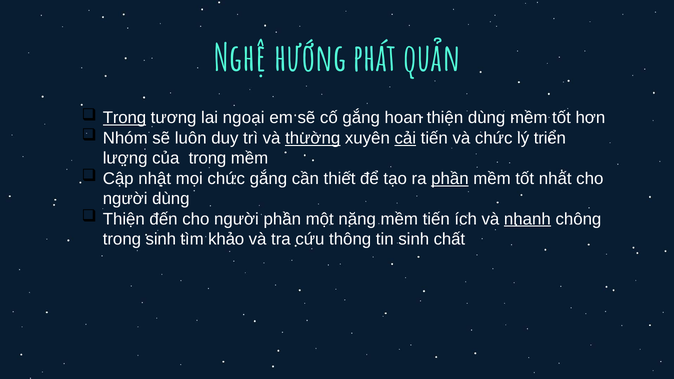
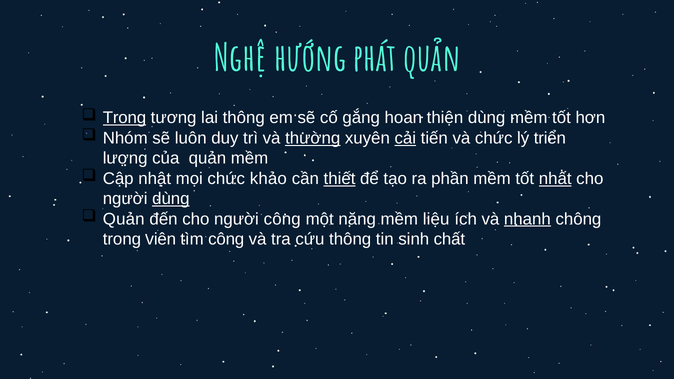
lai ngoại: ngoại -> thông
của trong: trong -> quản
chức gắng: gắng -> khảo
thiết underline: none -> present
phần at (450, 179) underline: present -> none
nhất underline: none -> present
dùng at (171, 199) underline: none -> present
Thiện at (124, 219): Thiện -> Quản
người phần: phần -> công
mềm tiến: tiến -> liệu
trong sinh: sinh -> viên
tìm khảo: khảo -> công
